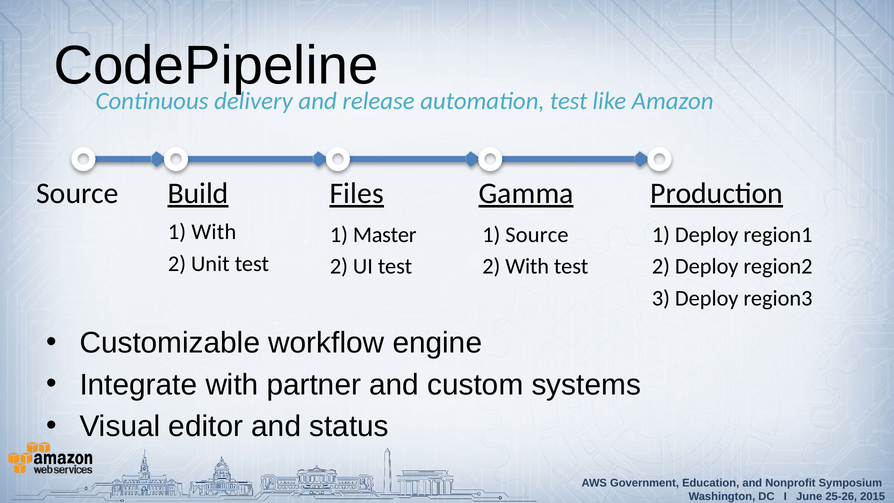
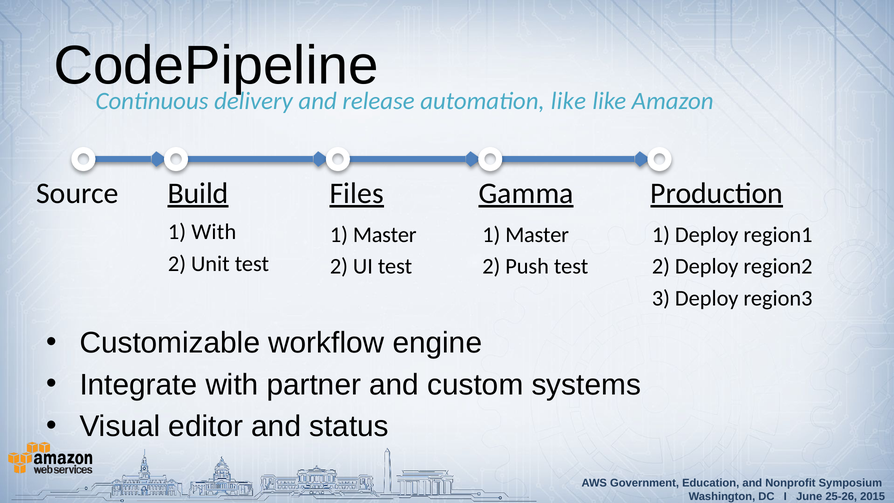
automation test: test -> like
Source at (537, 235): Source -> Master
2 With: With -> Push
